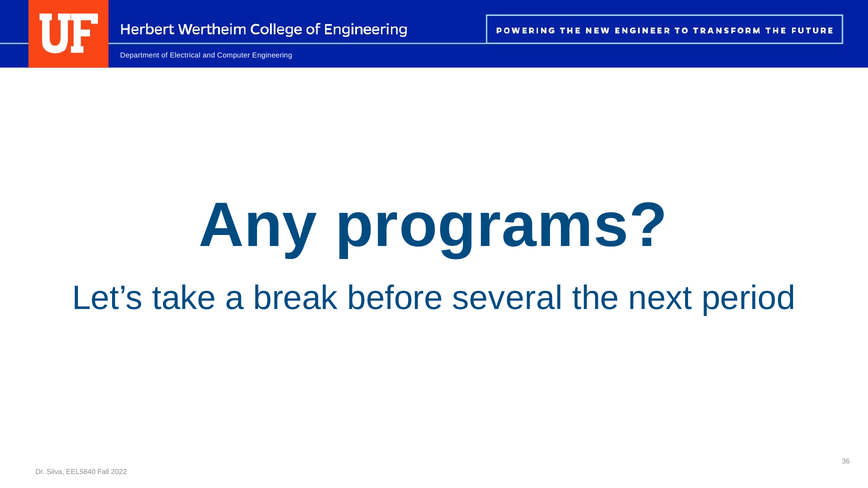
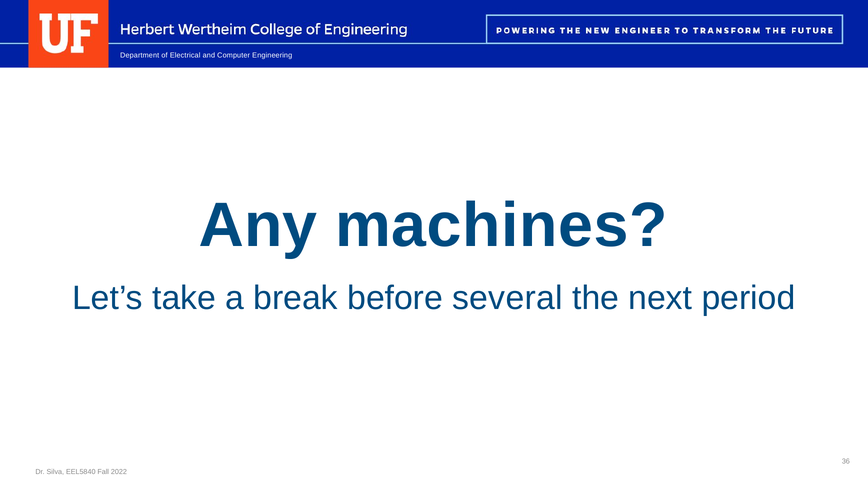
programs: programs -> machines
